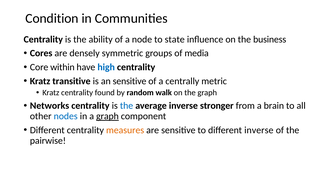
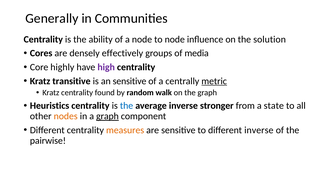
Condition: Condition -> Generally
to state: state -> node
business: business -> solution
symmetric: symmetric -> effectively
within: within -> highly
high colour: blue -> purple
metric underline: none -> present
Networks: Networks -> Heuristics
brain: brain -> state
nodes colour: blue -> orange
